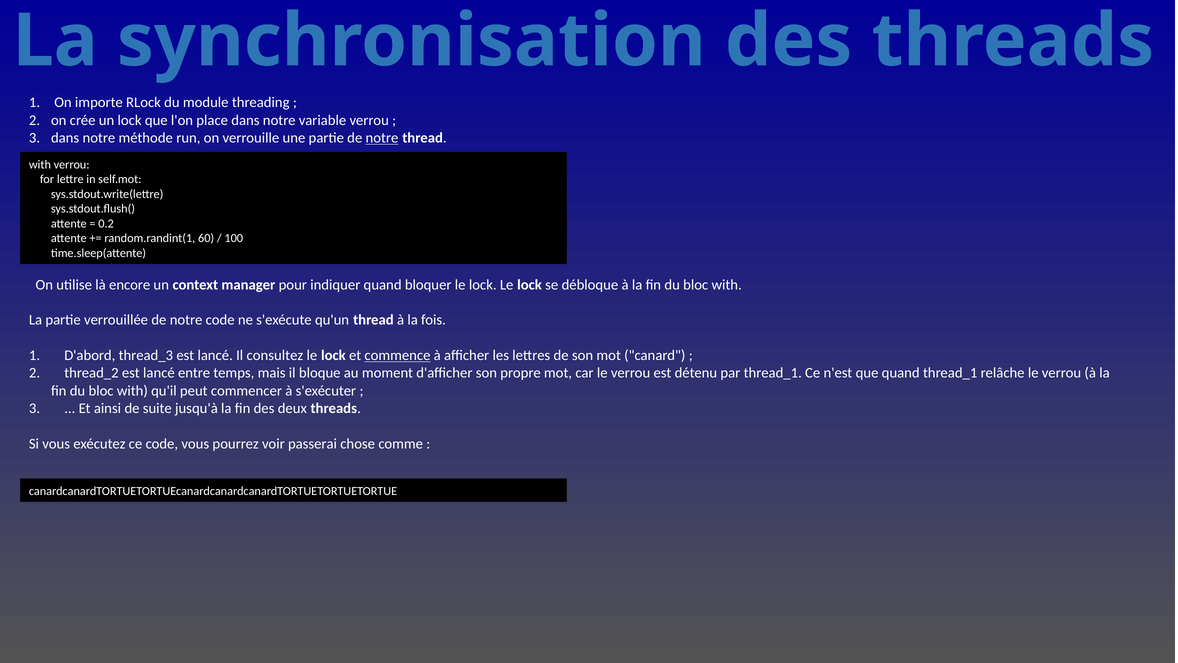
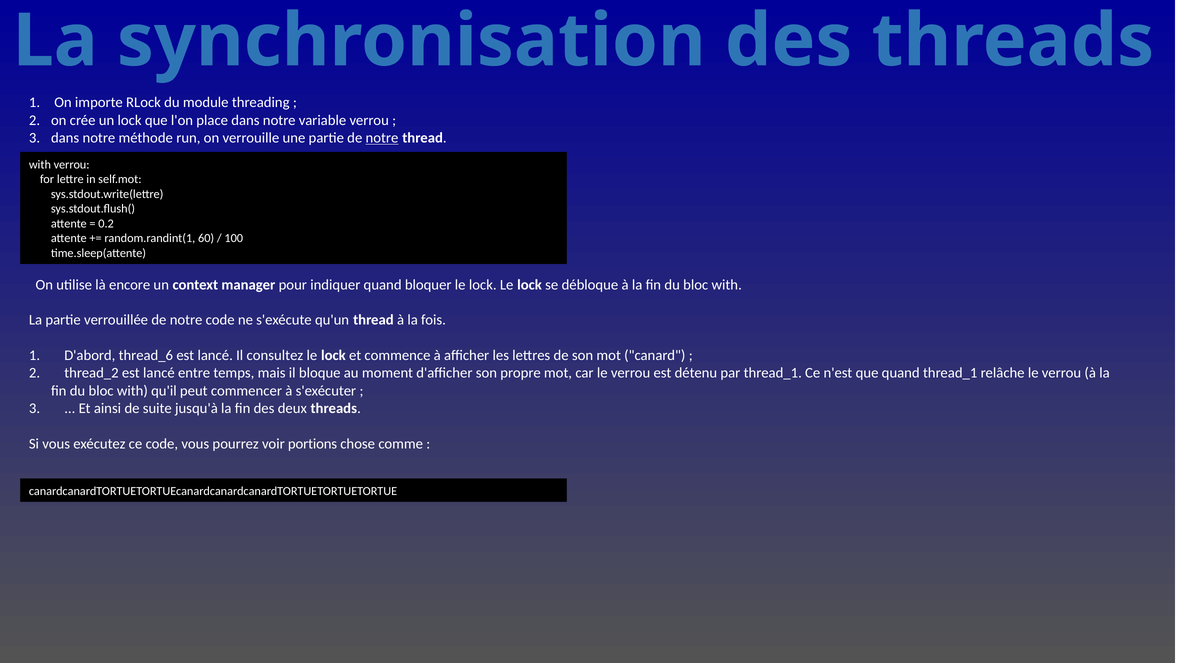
thread_3: thread_3 -> thread_6
commence underline: present -> none
passerai: passerai -> portions
